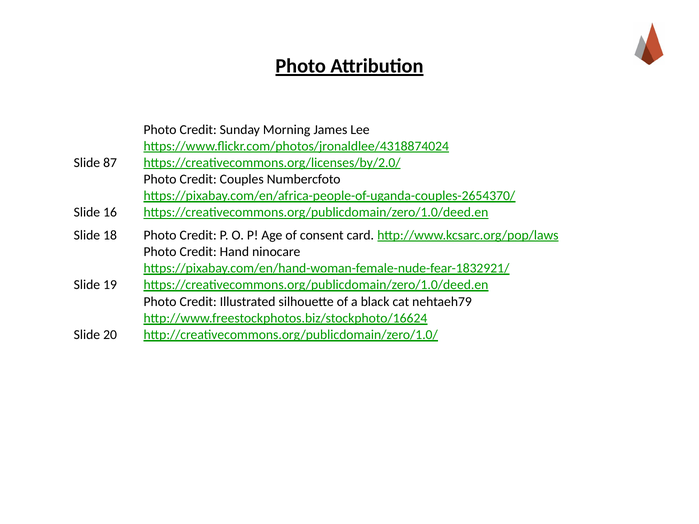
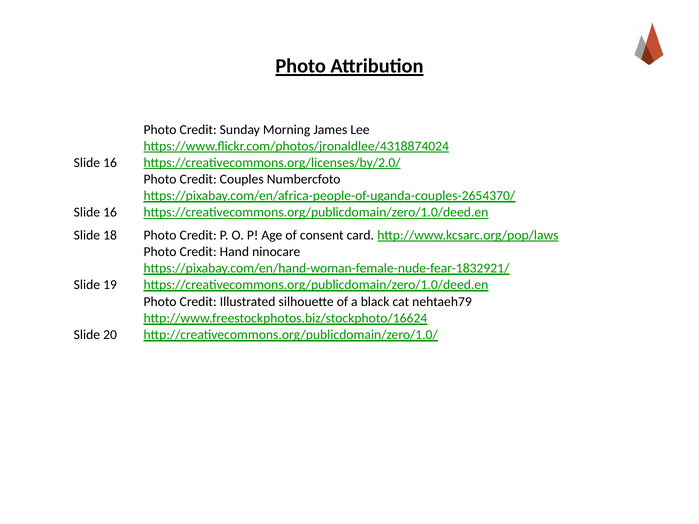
87 at (110, 163): 87 -> 16
